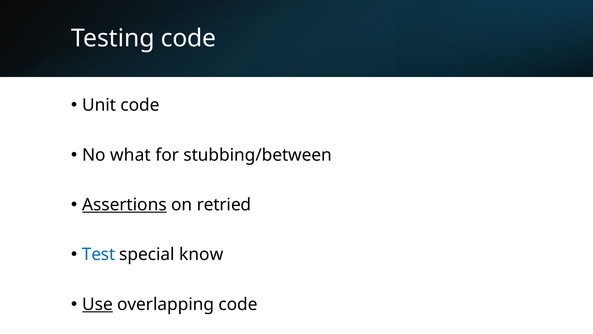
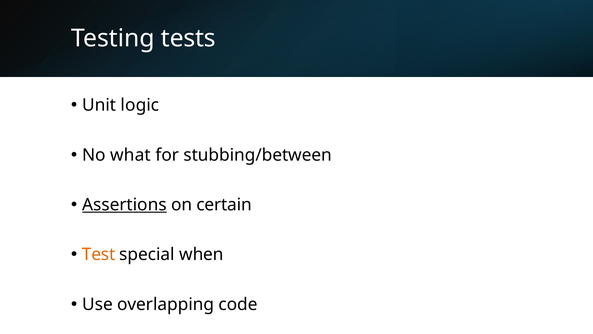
Testing code: code -> tests
Unit code: code -> logic
retried: retried -> certain
Test colour: blue -> orange
know: know -> when
Use underline: present -> none
